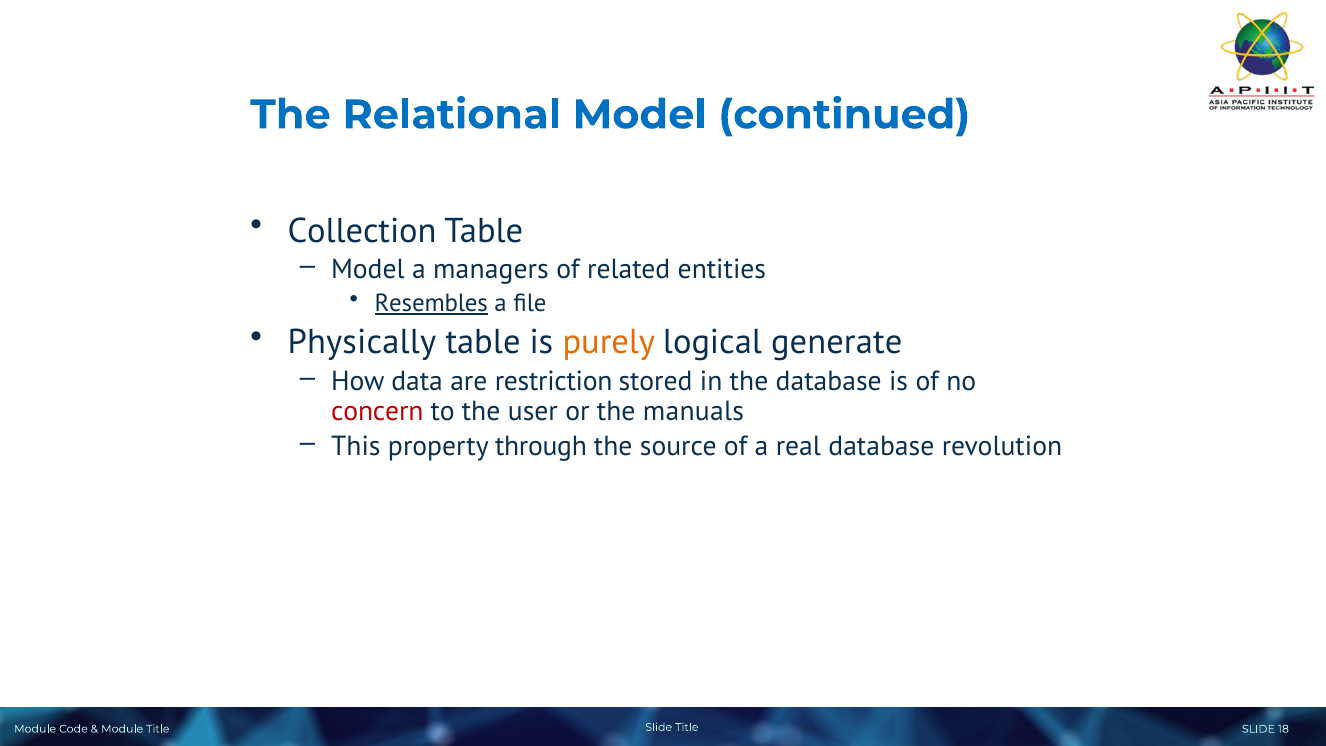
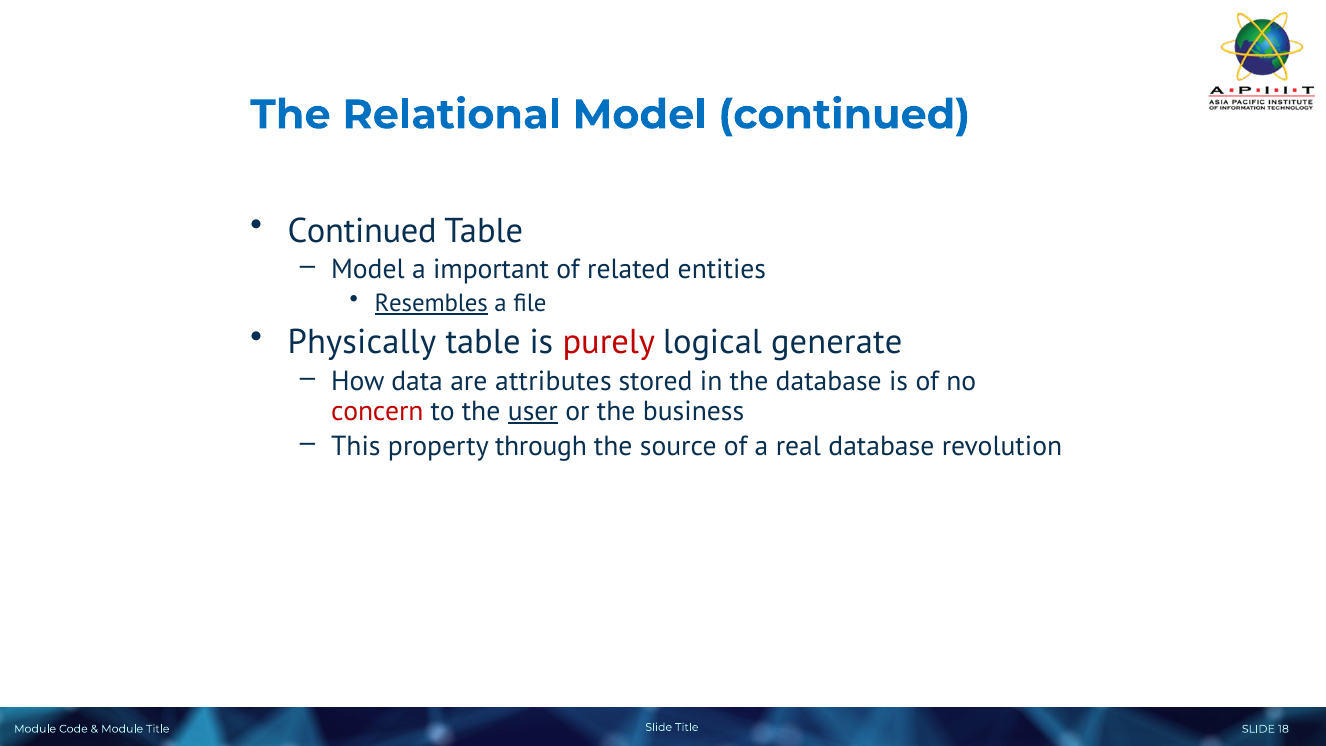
Collection at (362, 231): Collection -> Continued
managers: managers -> important
purely colour: orange -> red
restriction: restriction -> attributes
user underline: none -> present
manuals: manuals -> business
